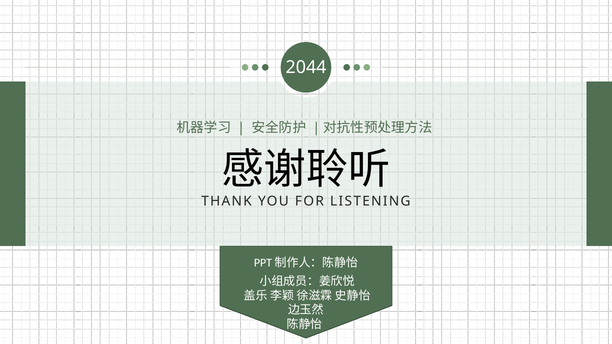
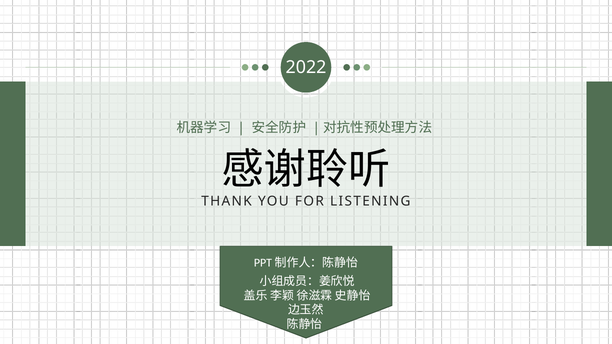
2044: 2044 -> 2022
